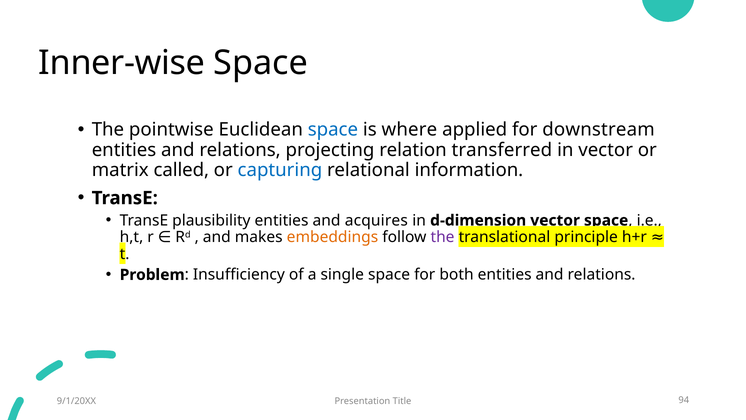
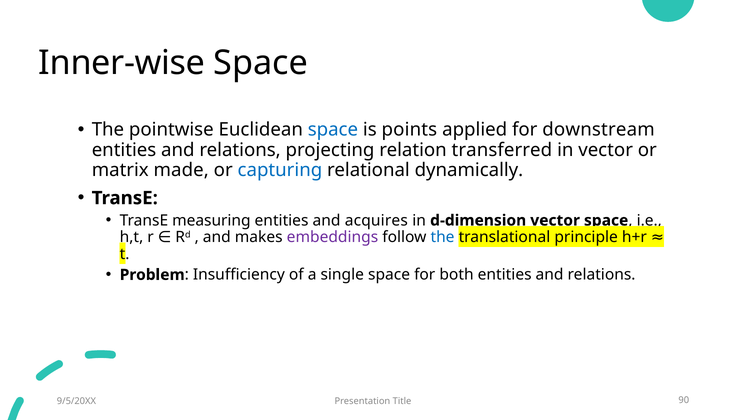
where: where -> points
called: called -> made
information: information -> dynamically
plausibility: plausibility -> measuring
embeddings colour: orange -> purple
the at (443, 237) colour: purple -> blue
9/1/20XX: 9/1/20XX -> 9/5/20XX
94: 94 -> 90
